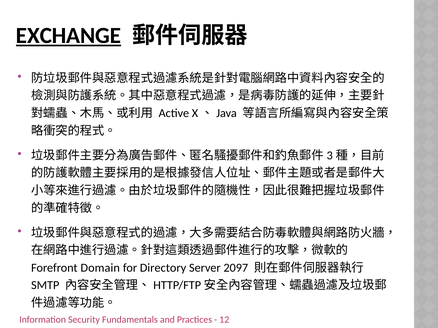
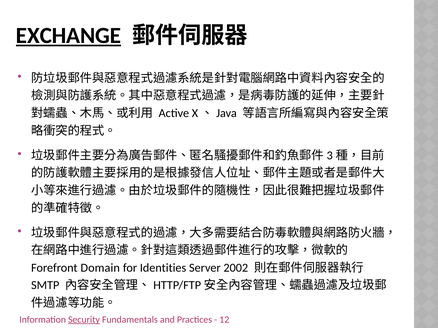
Directory: Directory -> Identities
2097: 2097 -> 2002
Security underline: none -> present
